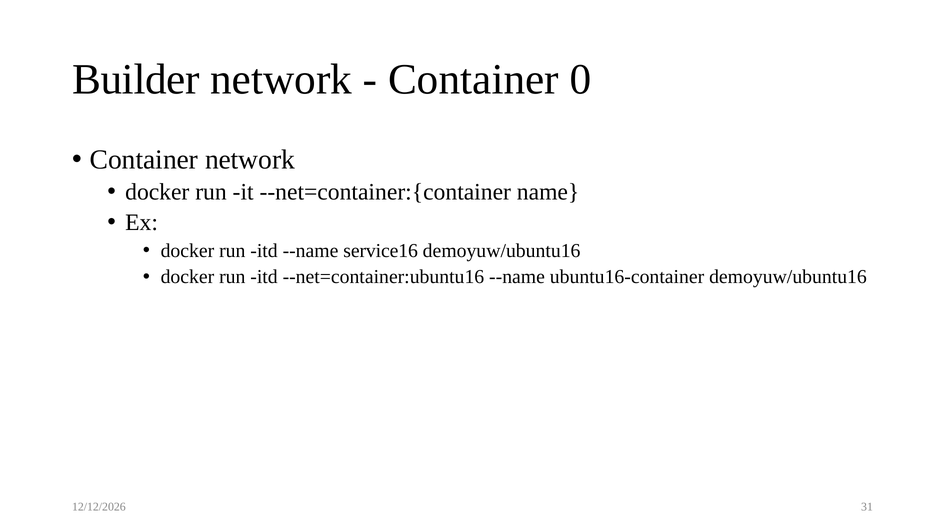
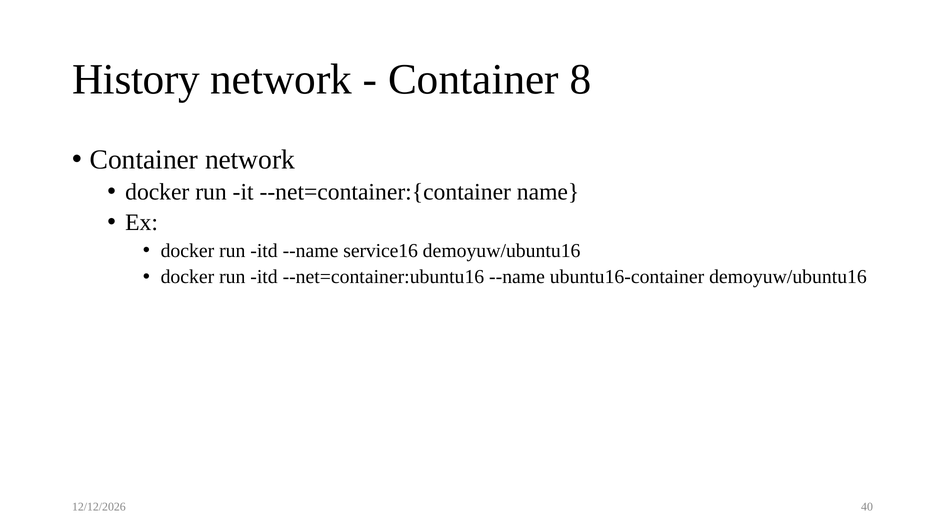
Builder: Builder -> History
0: 0 -> 8
31: 31 -> 40
